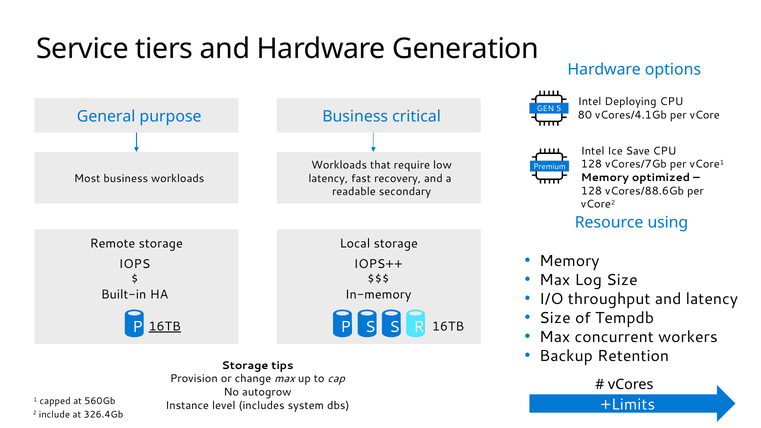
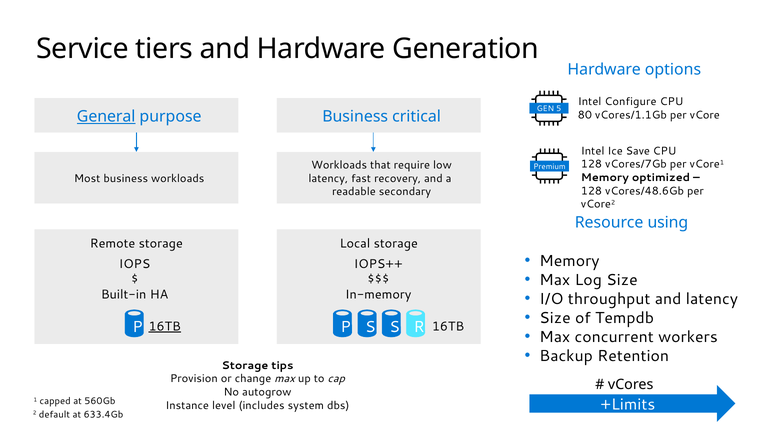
Deploying: Deploying -> Configure
vCores/4.1Gb: vCores/4.1Gb -> vCores/1.1Gb
General underline: none -> present
vCores/88.6Gb: vCores/88.6Gb -> vCores/48.6Gb
include: include -> default
326.4Gb: 326.4Gb -> 633.4Gb
